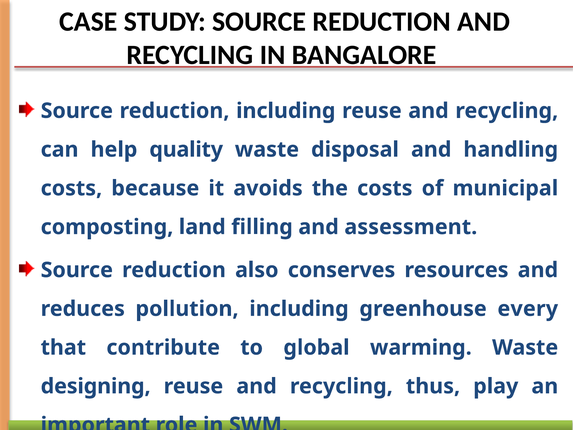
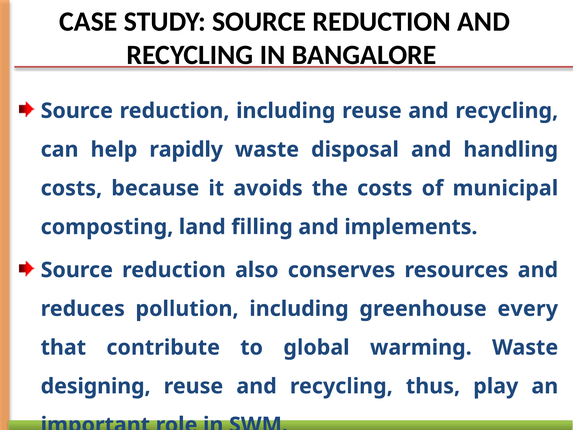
quality: quality -> rapidly
assessment: assessment -> implements
